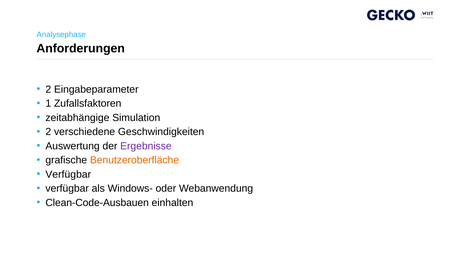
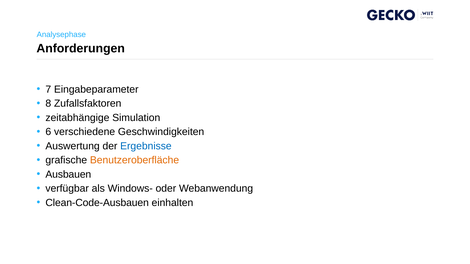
2 at (48, 90): 2 -> 7
1: 1 -> 8
2 at (48, 132): 2 -> 6
Ergebnisse colour: purple -> blue
Verfügbar at (68, 175): Verfügbar -> Ausbauen
